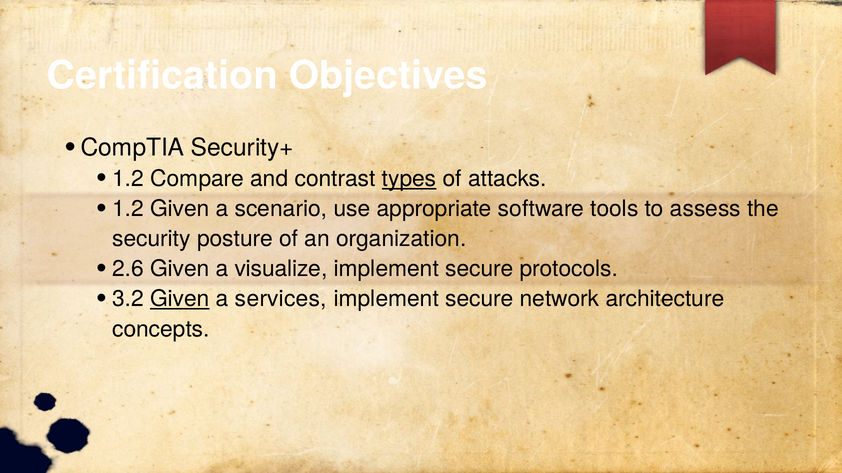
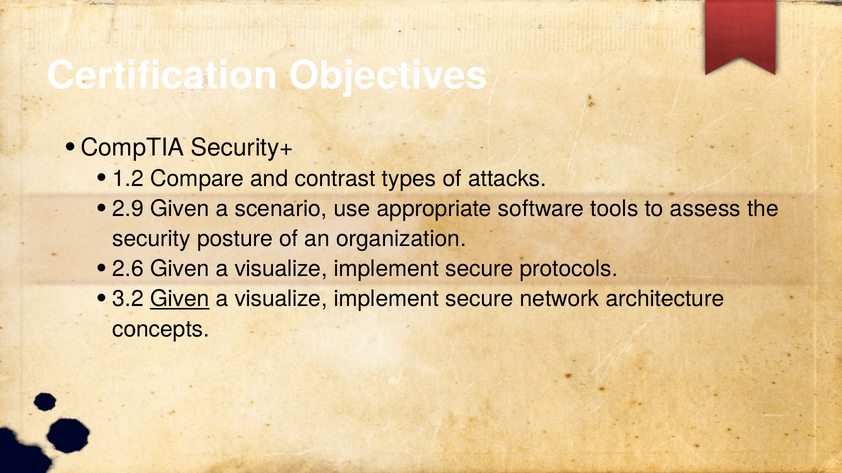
types underline: present -> none
1.2 at (128, 209): 1.2 -> 2.9
services at (281, 299): services -> visualize
